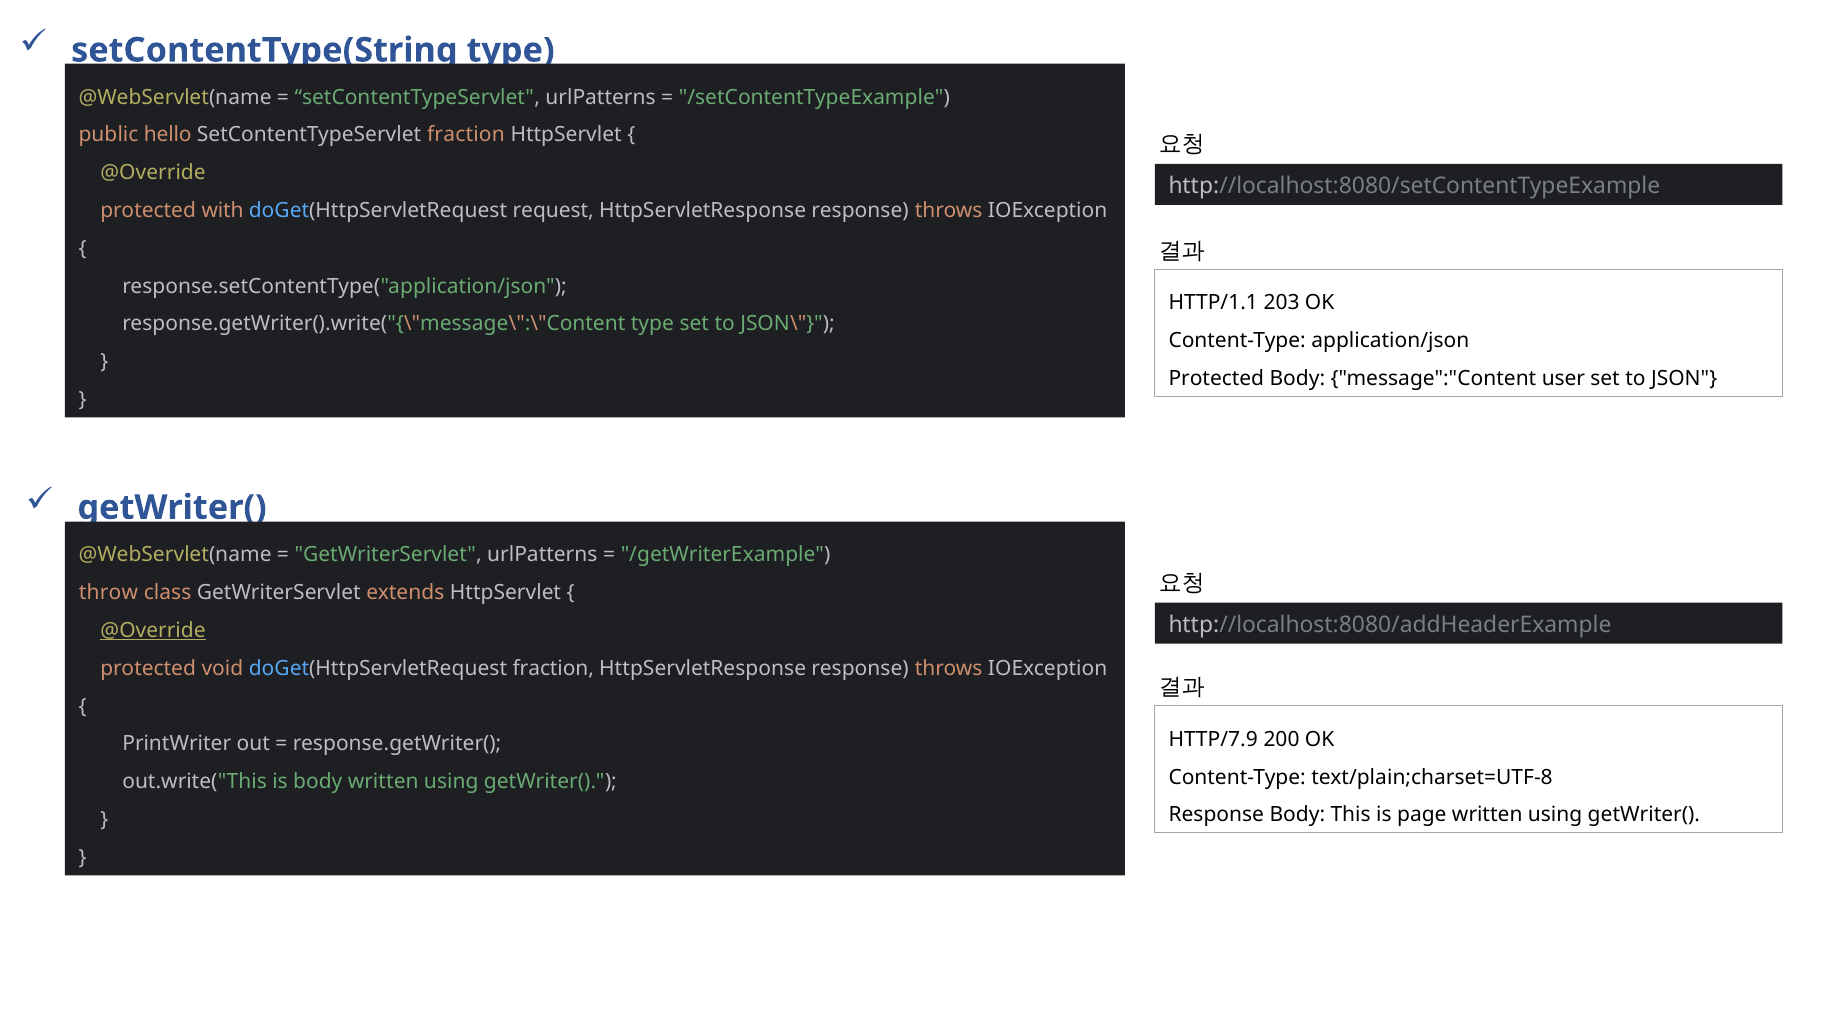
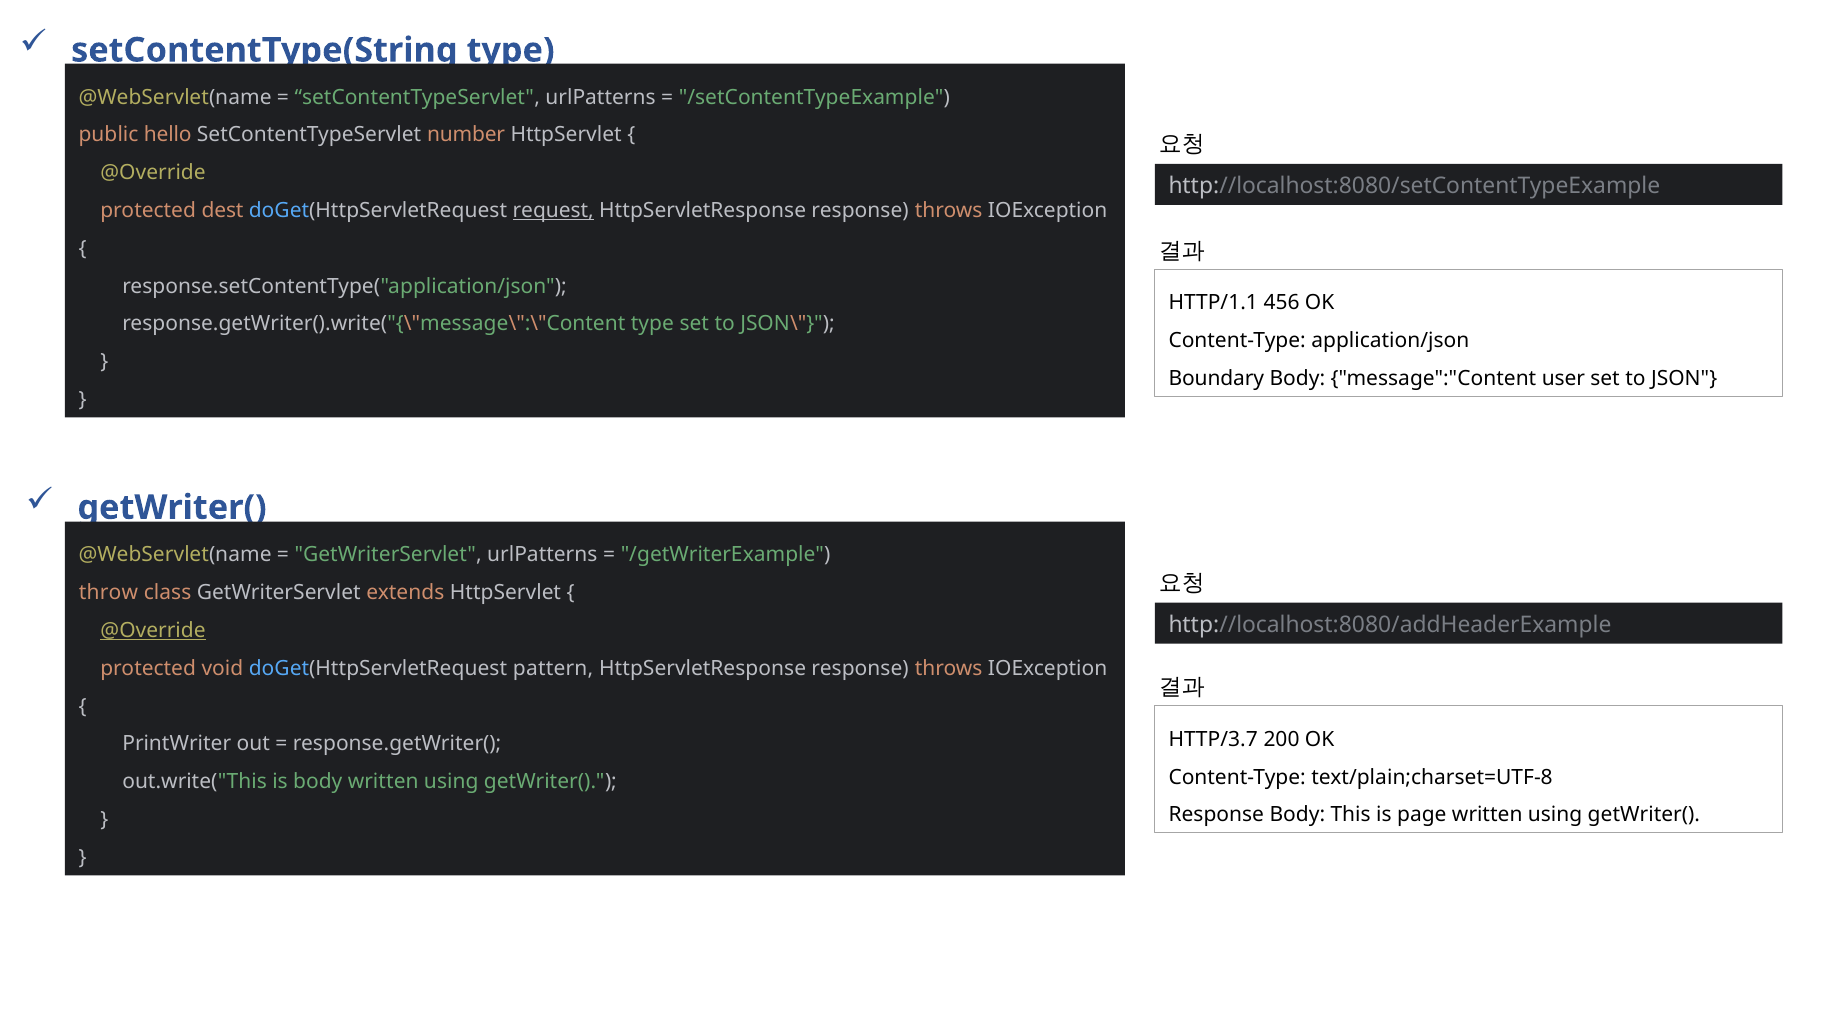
SetContentTypeServlet fraction: fraction -> number
with: with -> dest
request underline: none -> present
203: 203 -> 456
Protected at (1216, 378): Protected -> Boundary
doGet(HttpServletRequest fraction: fraction -> pattern
HTTP/7.9: HTTP/7.9 -> HTTP/3.7
